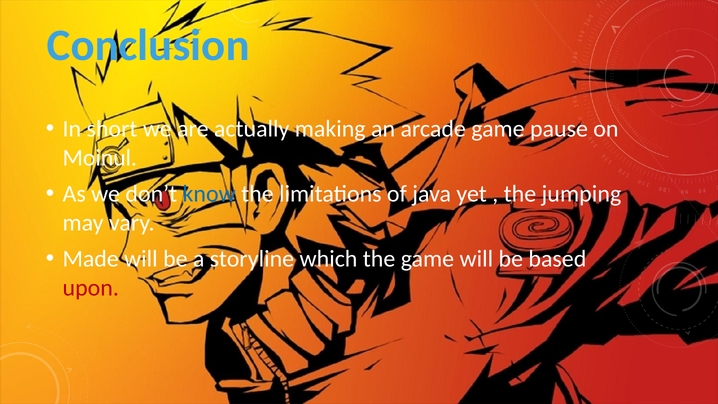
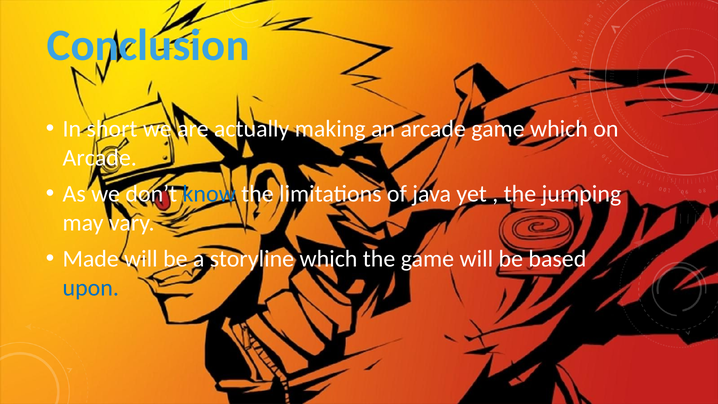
game pause: pause -> which
Moinul at (100, 158): Moinul -> Arcade
upon colour: red -> blue
